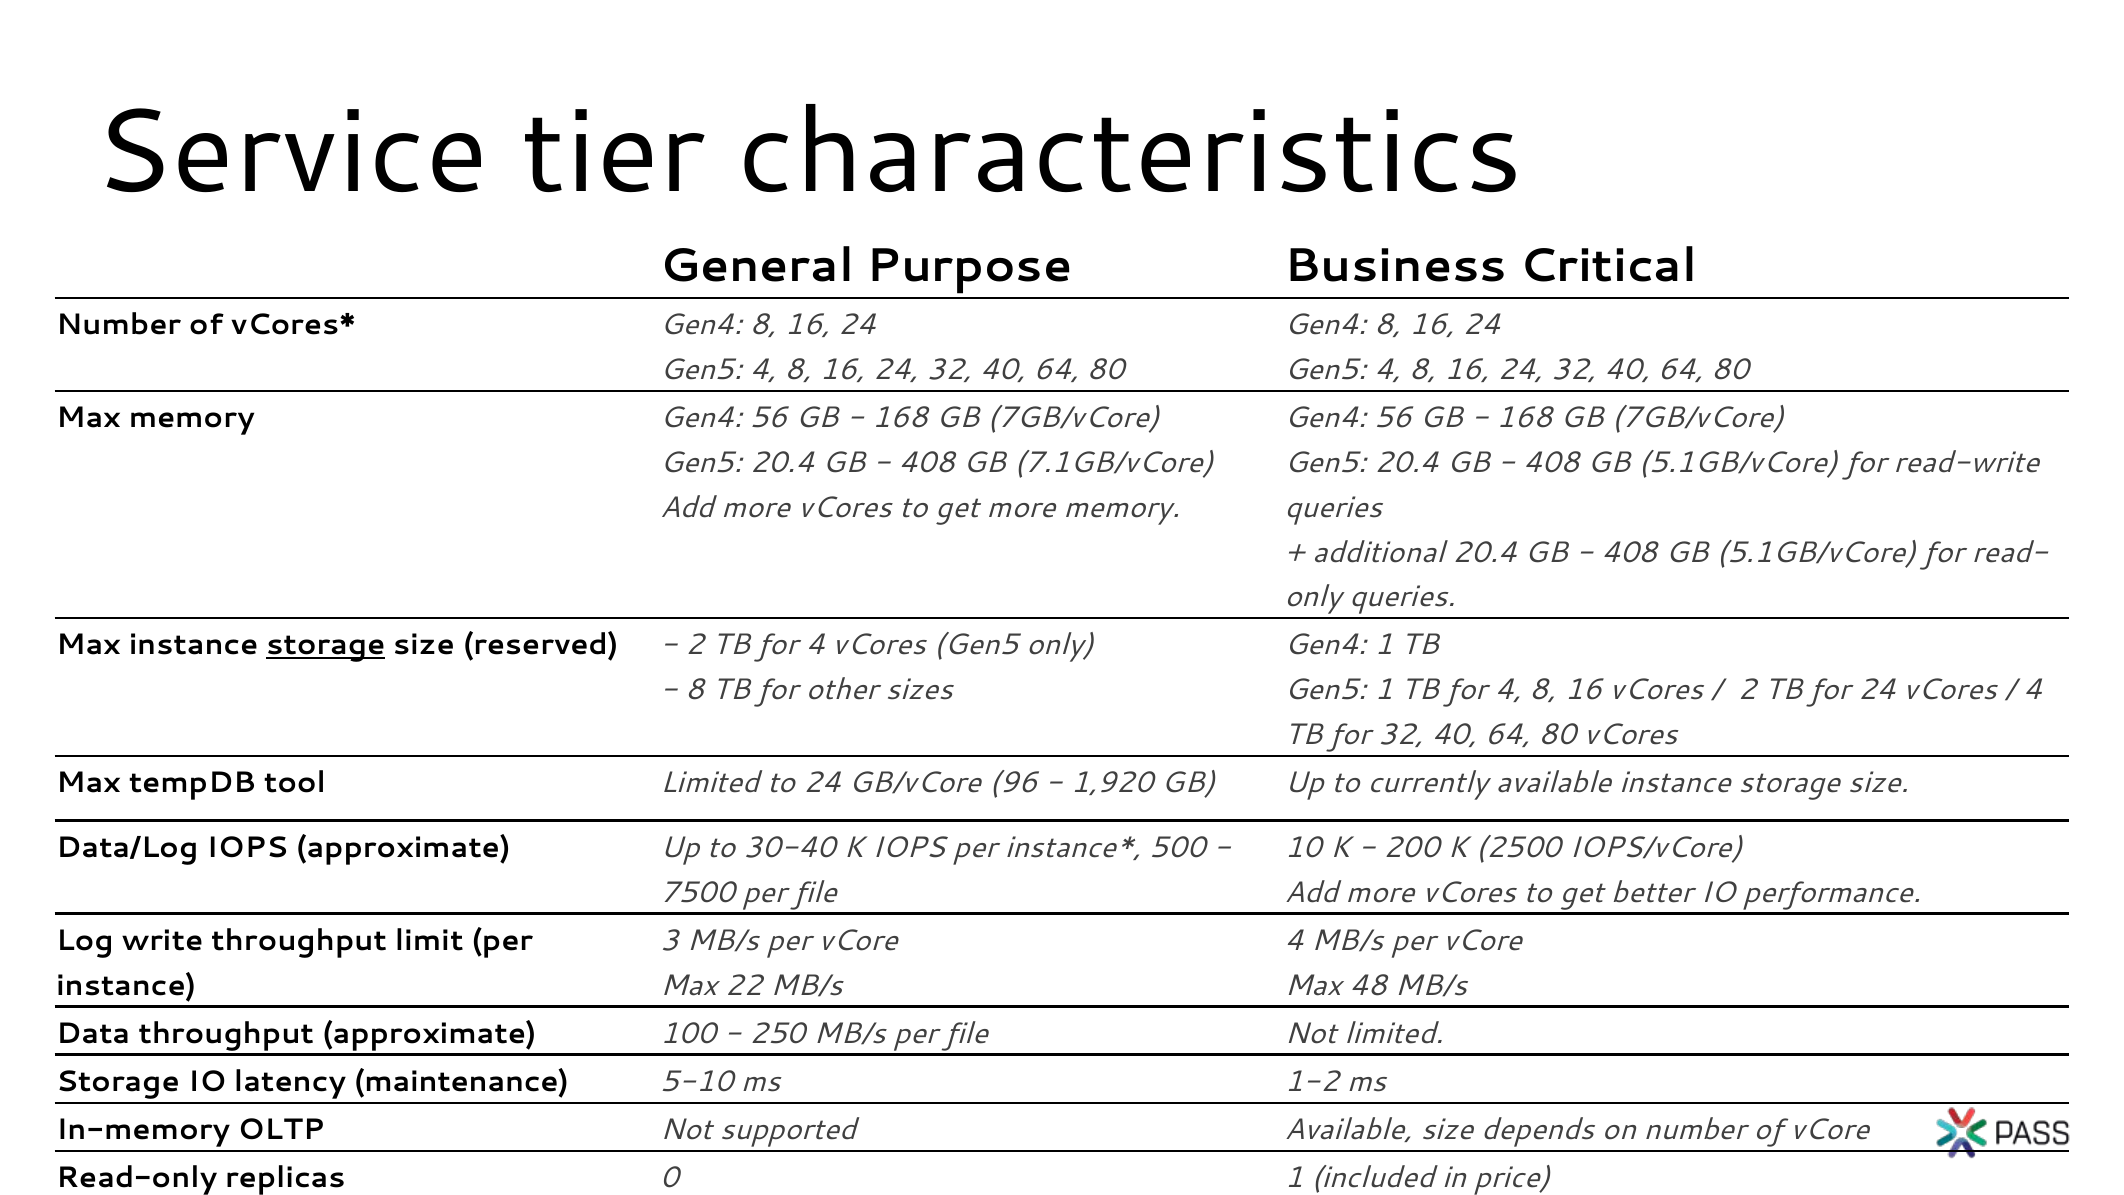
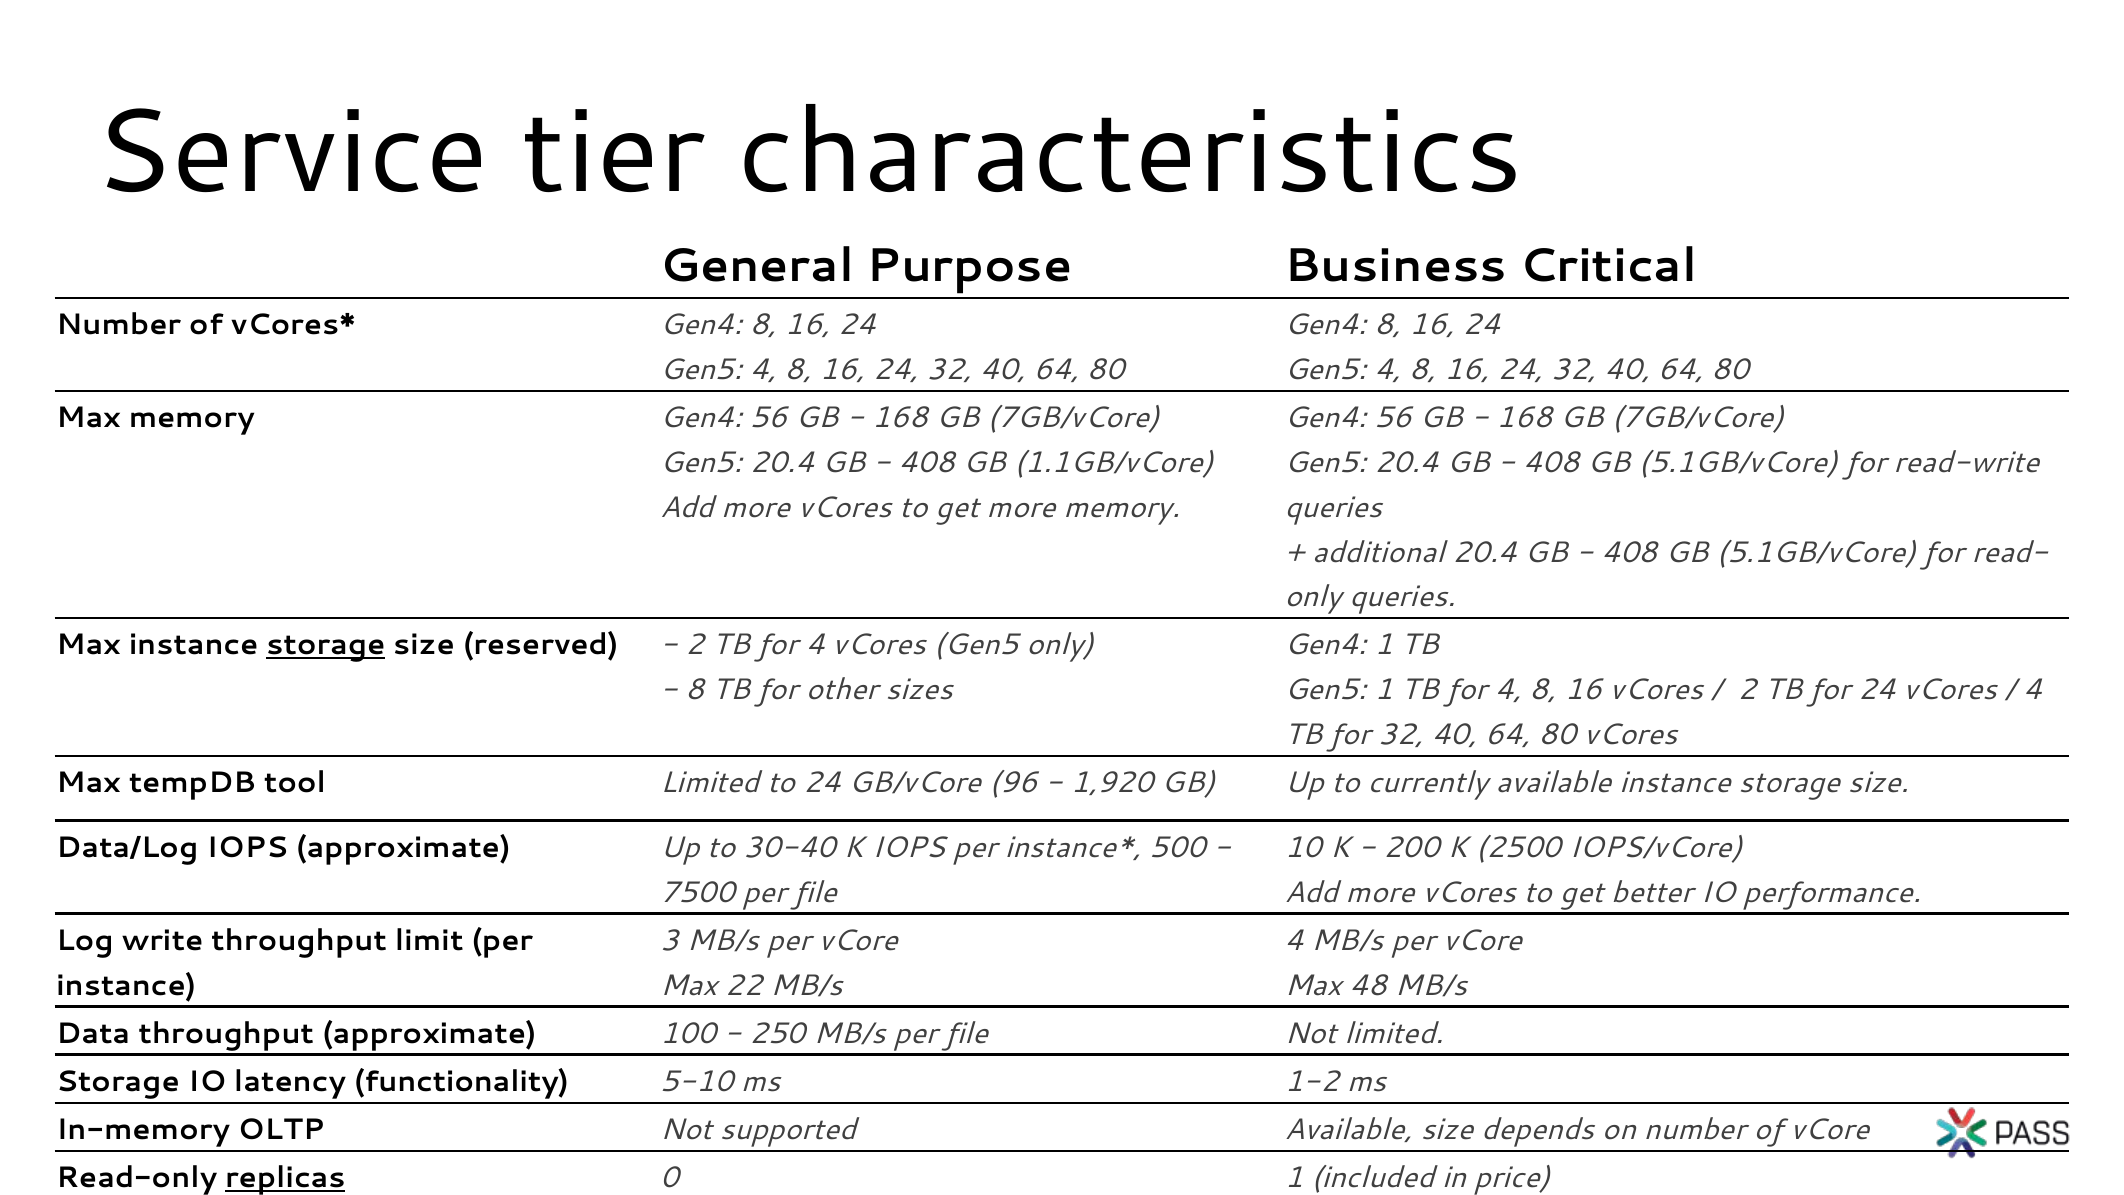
7.1GB/vCore: 7.1GB/vCore -> 1.1GB/vCore
maintenance: maintenance -> functionality
replicas underline: none -> present
